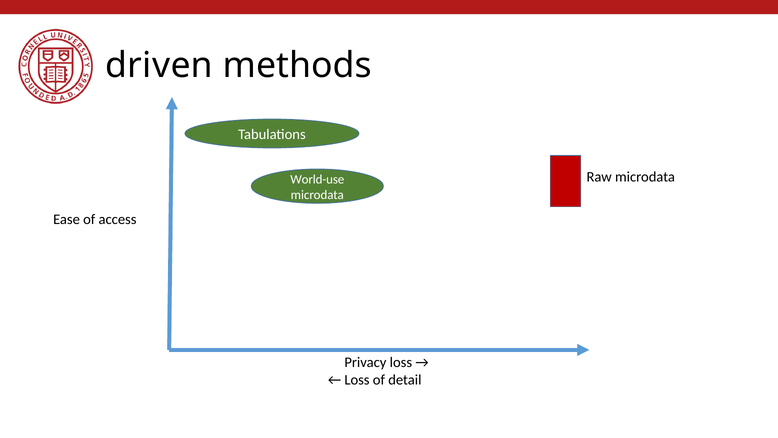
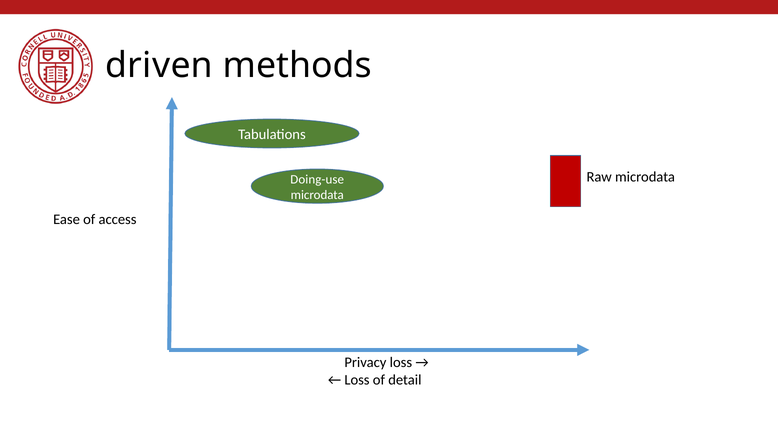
World-use: World-use -> Doing-use
